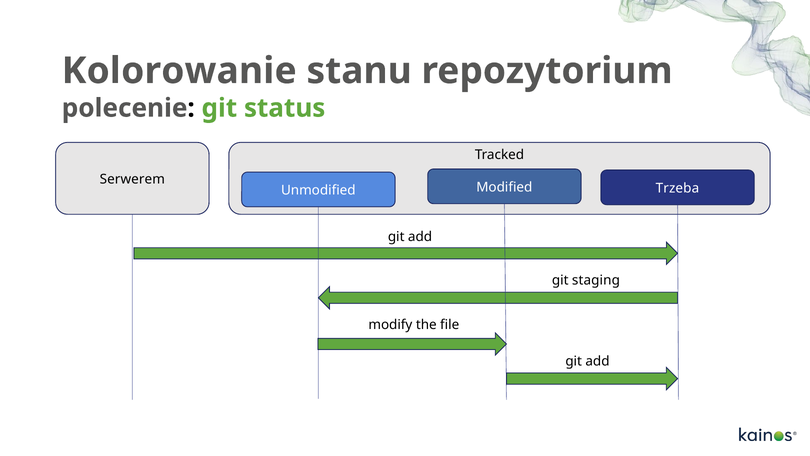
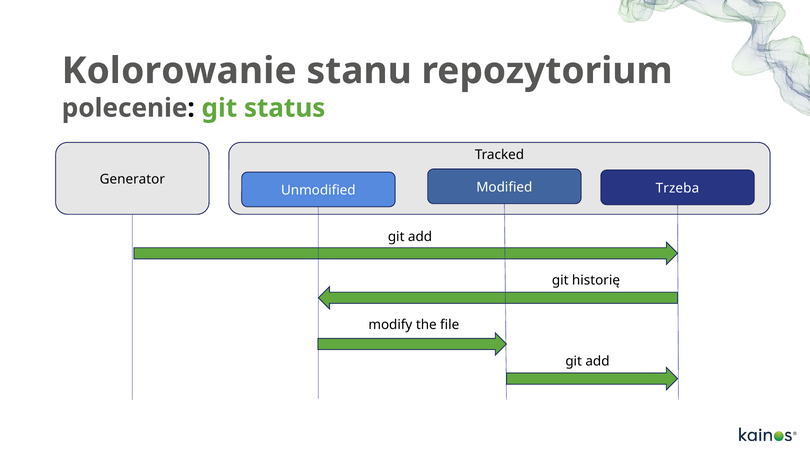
Serwerem: Serwerem -> Generator
staging: staging -> historię
